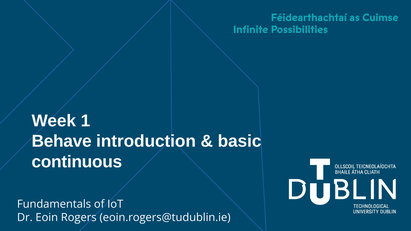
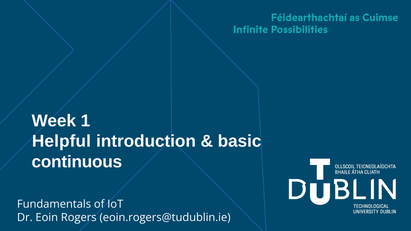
Behave: Behave -> Helpful
